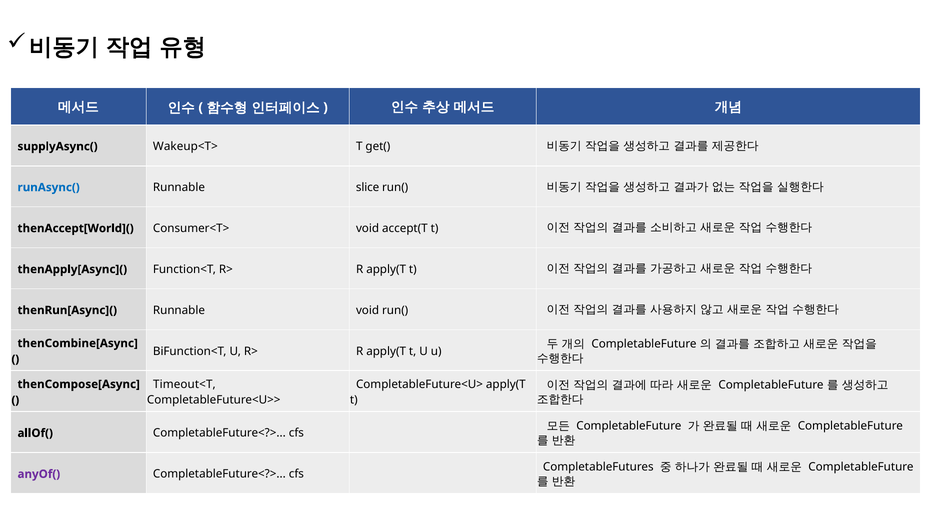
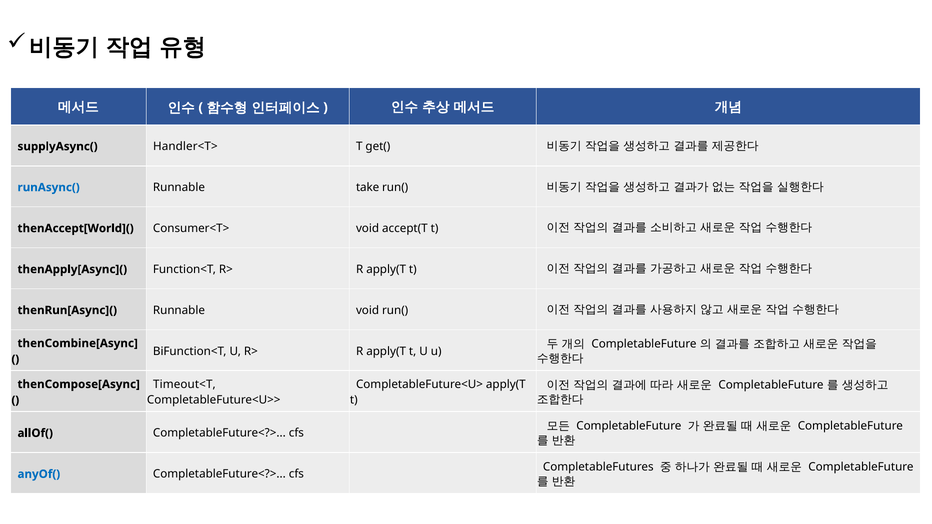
Wakeup<T>: Wakeup<T> -> Handler<T>
slice: slice -> take
anyOf( colour: purple -> blue
